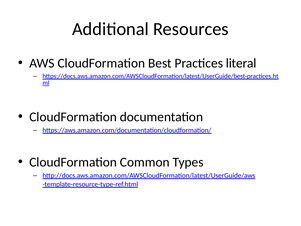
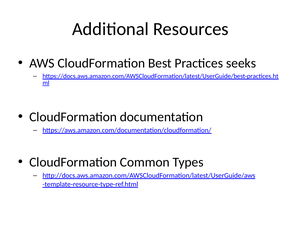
literal: literal -> seeks
